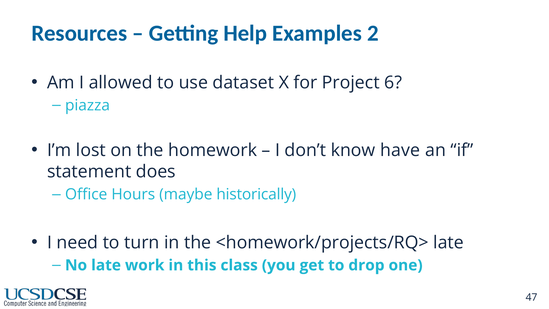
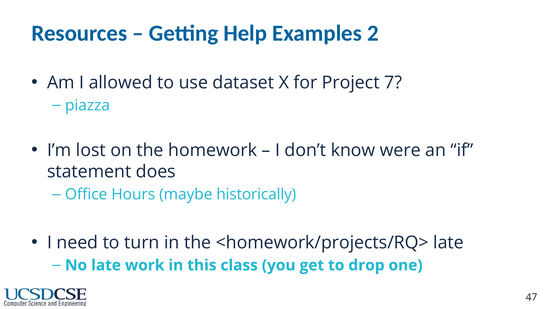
6: 6 -> 7
have: have -> were
